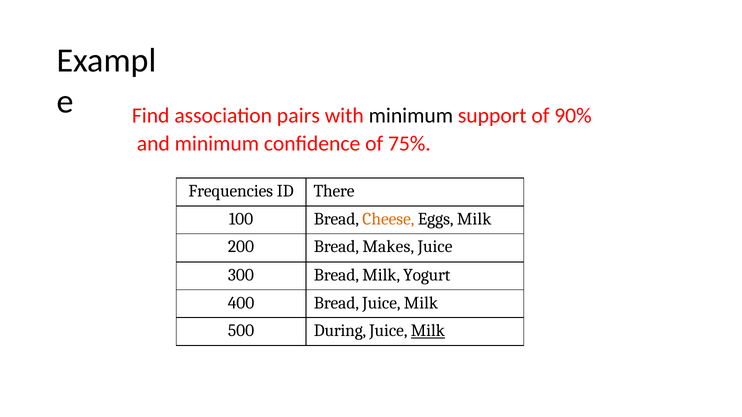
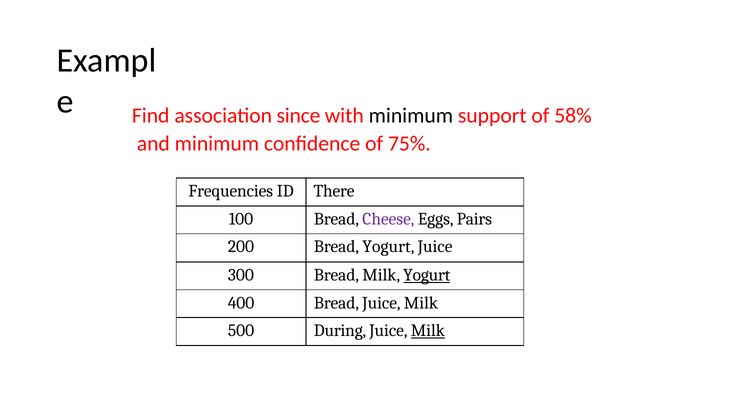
pairs: pairs -> since
90%: 90% -> 58%
Cheese colour: orange -> purple
Eggs Milk: Milk -> Pairs
Bread Makes: Makes -> Yogurt
Yogurt at (427, 275) underline: none -> present
